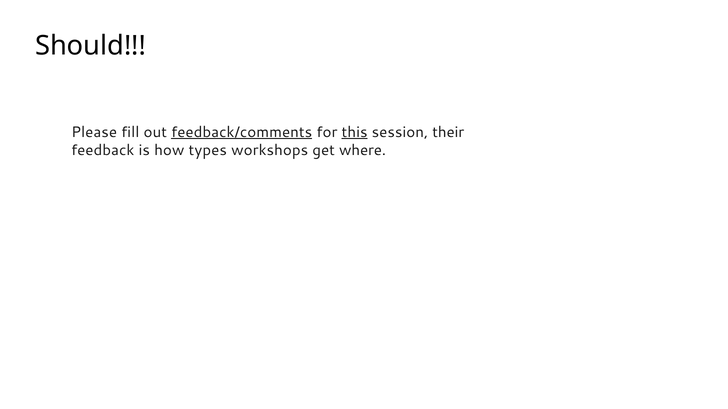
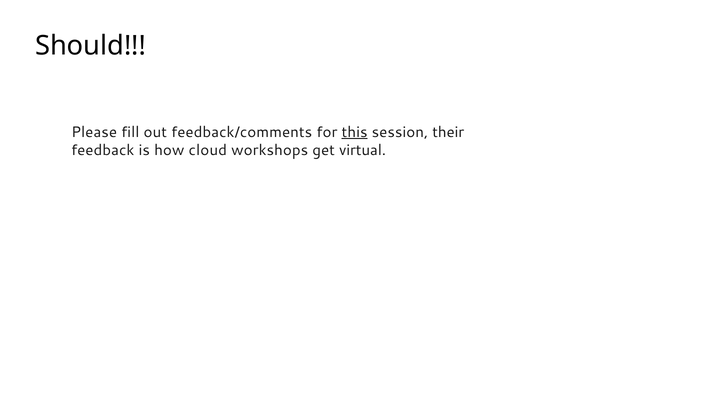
feedback/comments underline: present -> none
types: types -> cloud
where: where -> virtual
